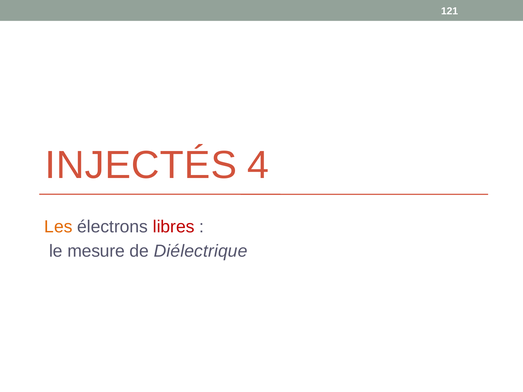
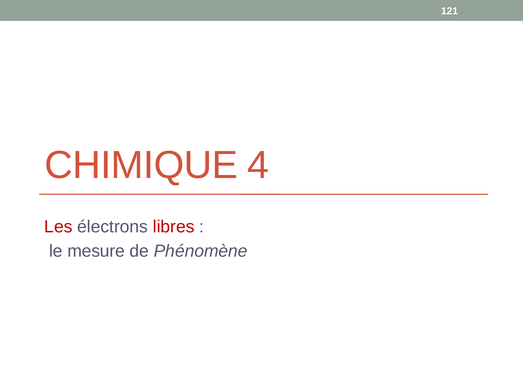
INJECTÉS: INJECTÉS -> CHIMIQUE
Les colour: orange -> red
Diélectrique: Diélectrique -> Phénomène
